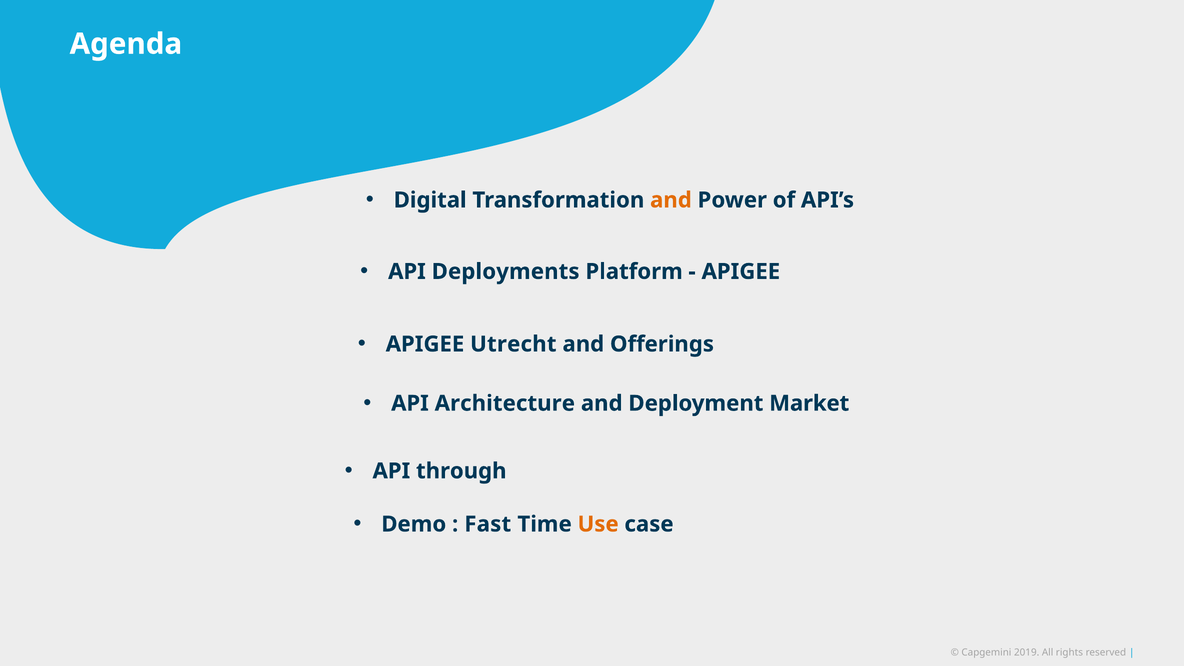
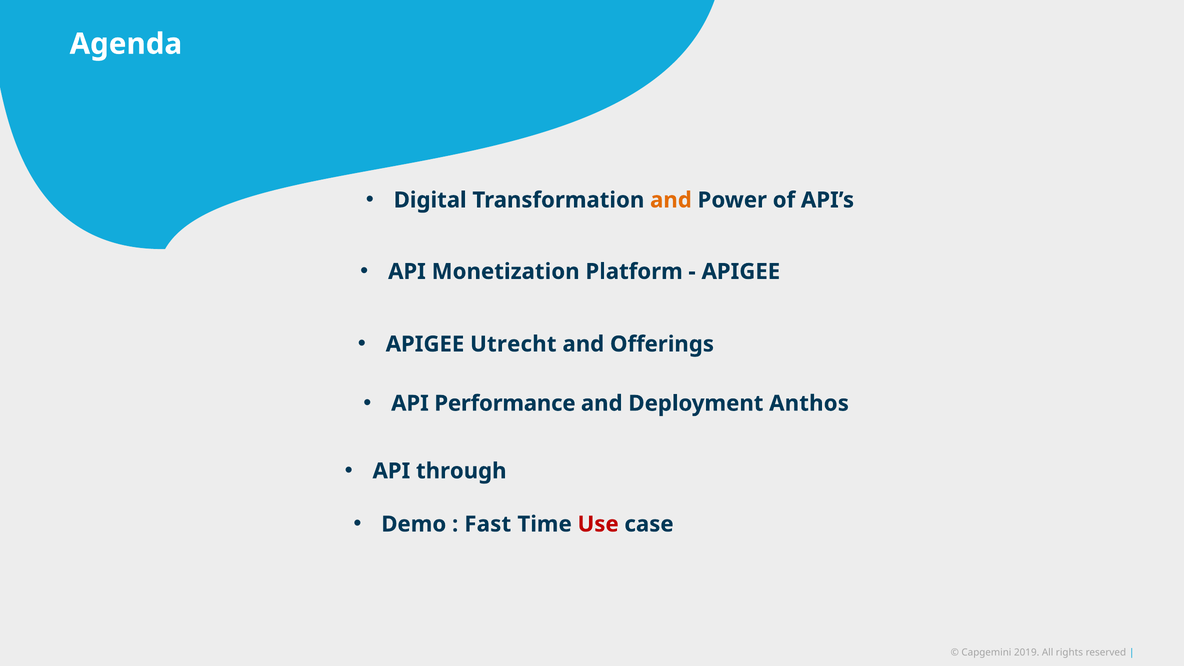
Deployments: Deployments -> Monetization
Architecture: Architecture -> Performance
Market: Market -> Anthos
Use colour: orange -> red
